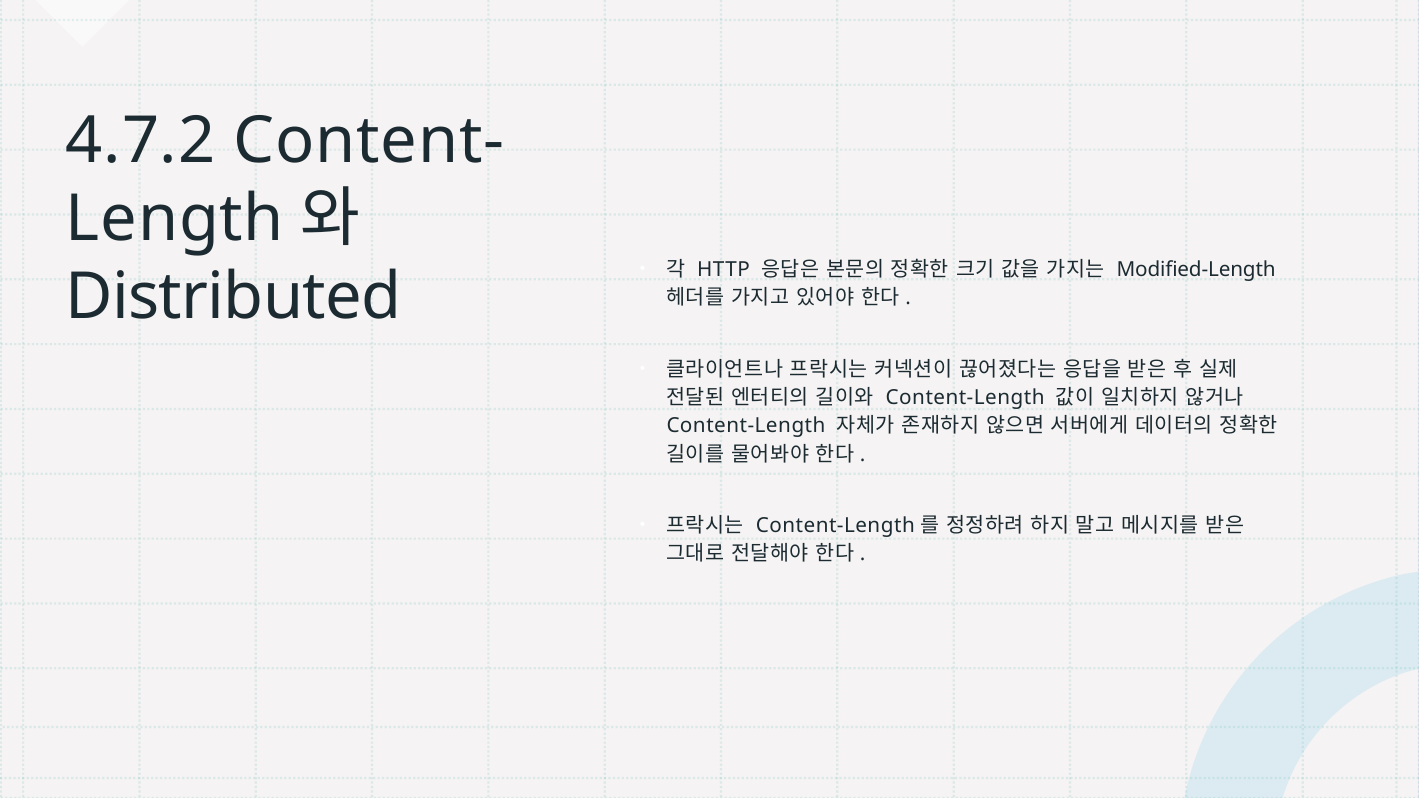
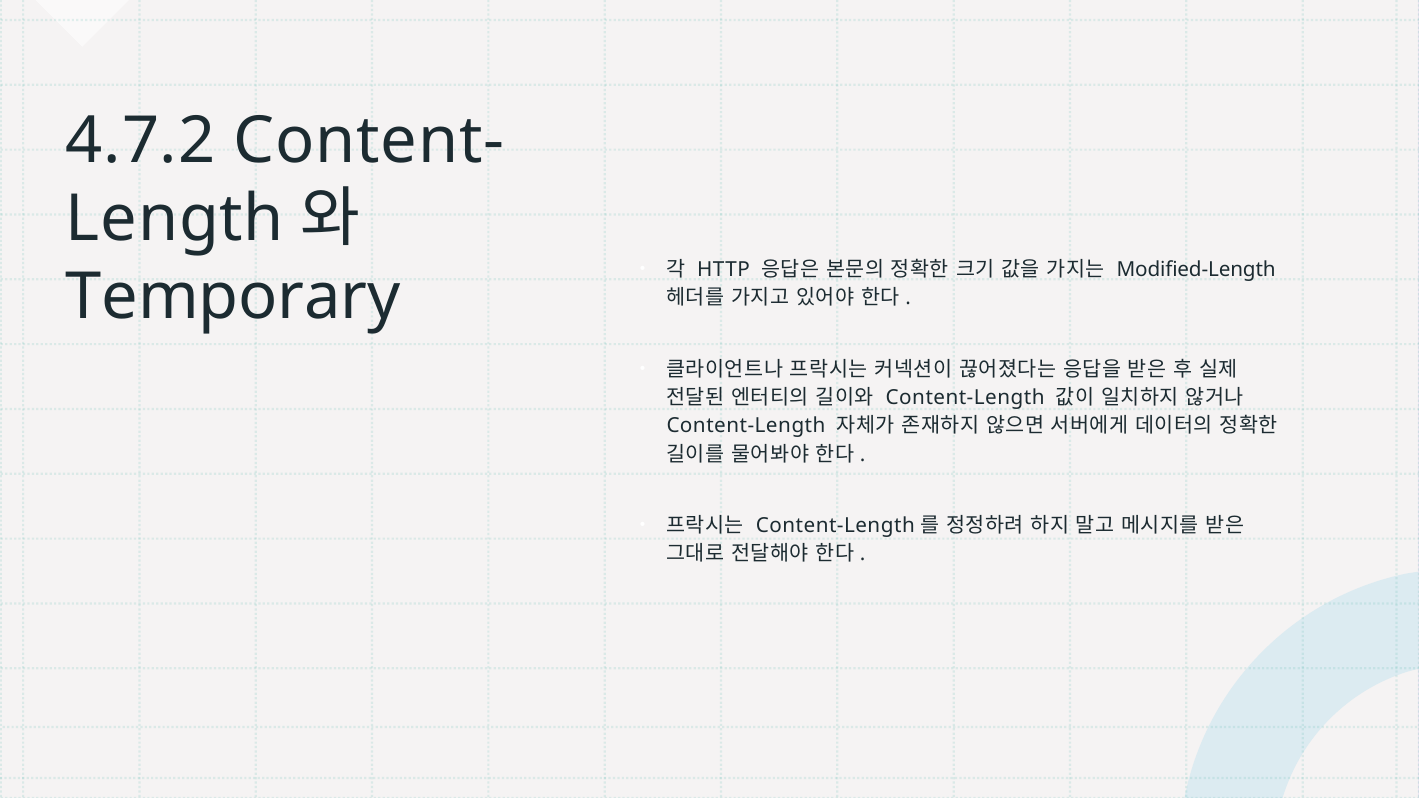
Distributed: Distributed -> Temporary
